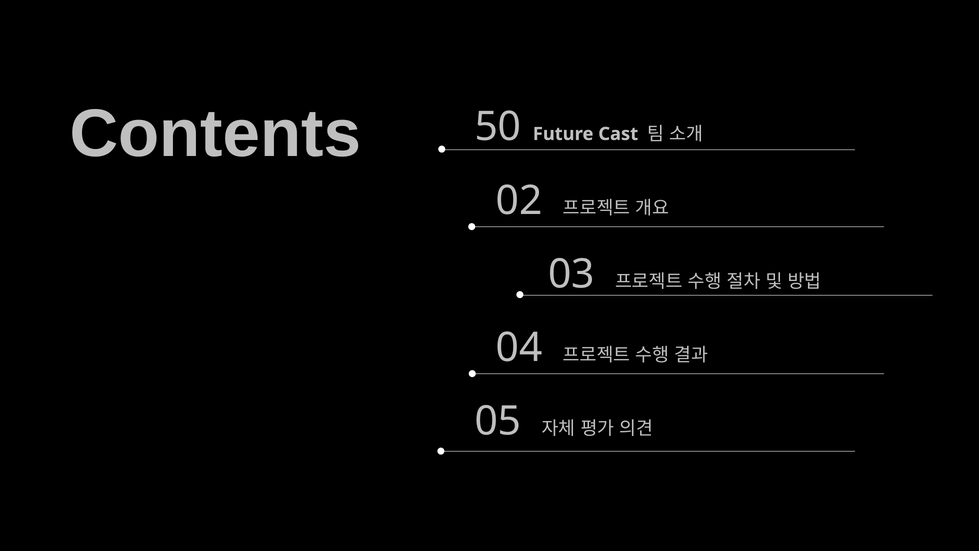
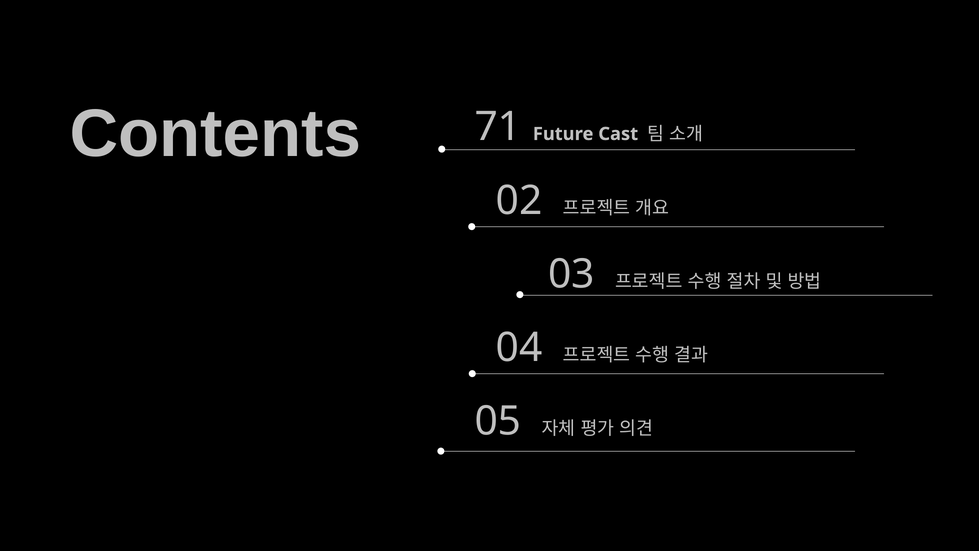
50: 50 -> 71
